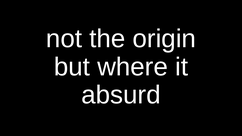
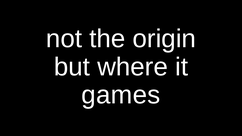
absurd: absurd -> games
